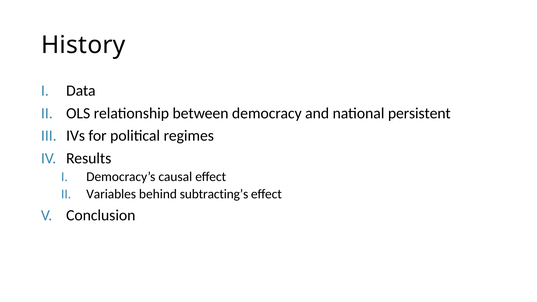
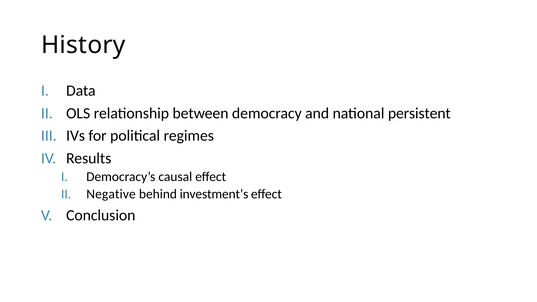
Variables: Variables -> Negative
subtracting’s: subtracting’s -> investment’s
